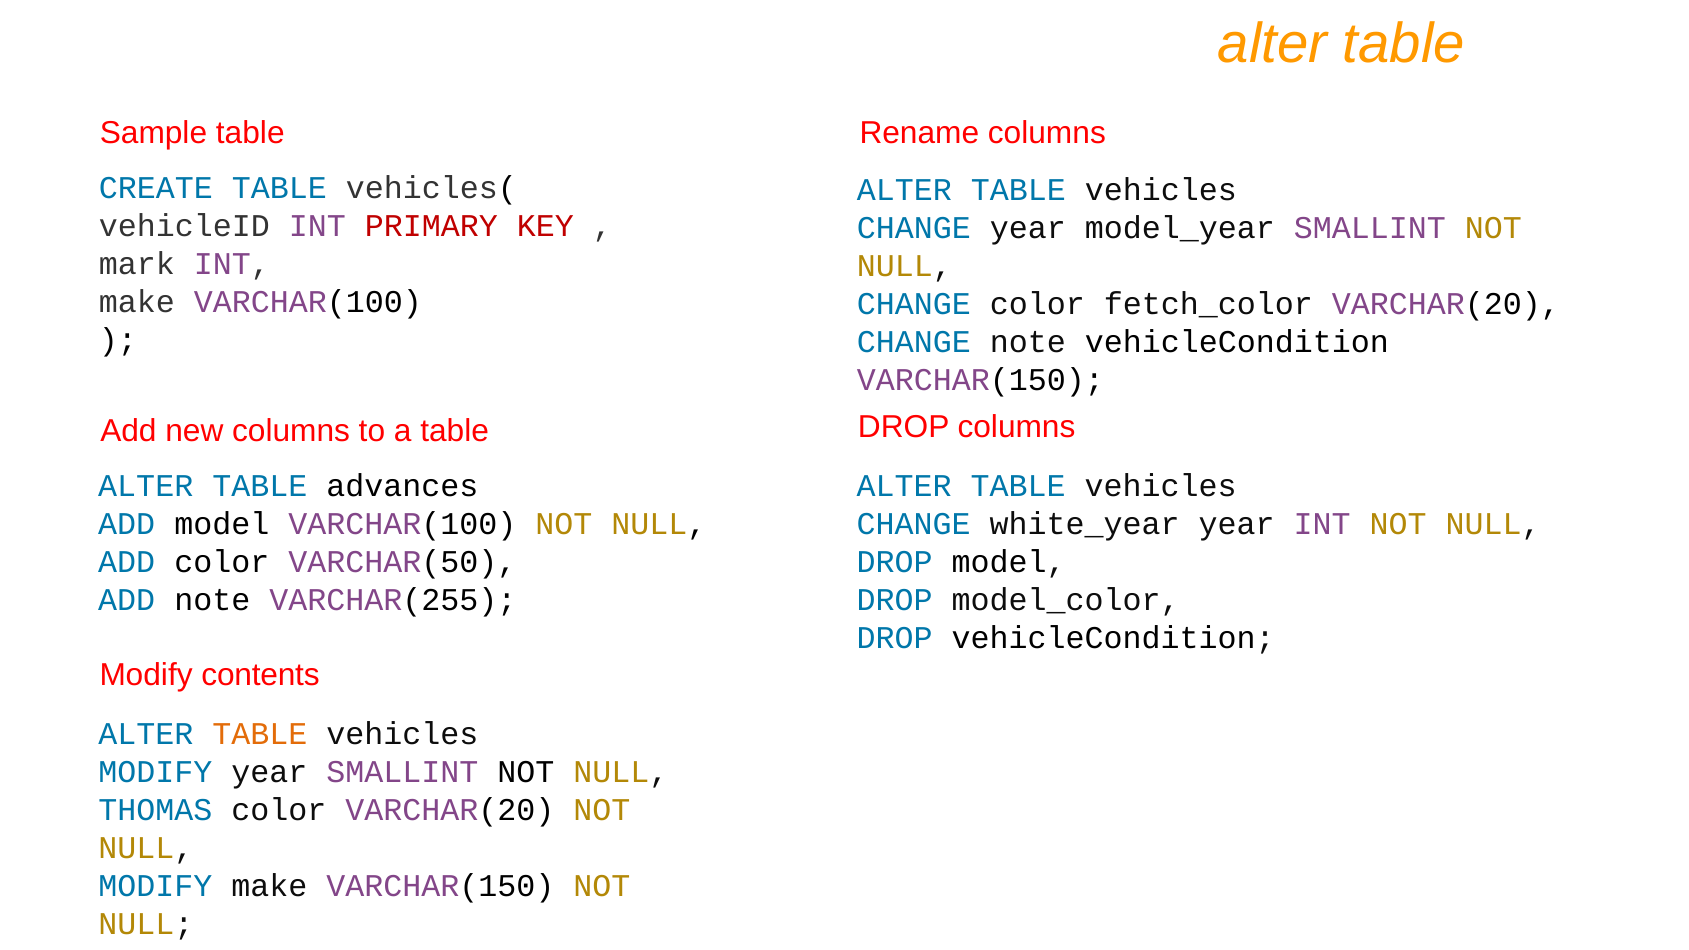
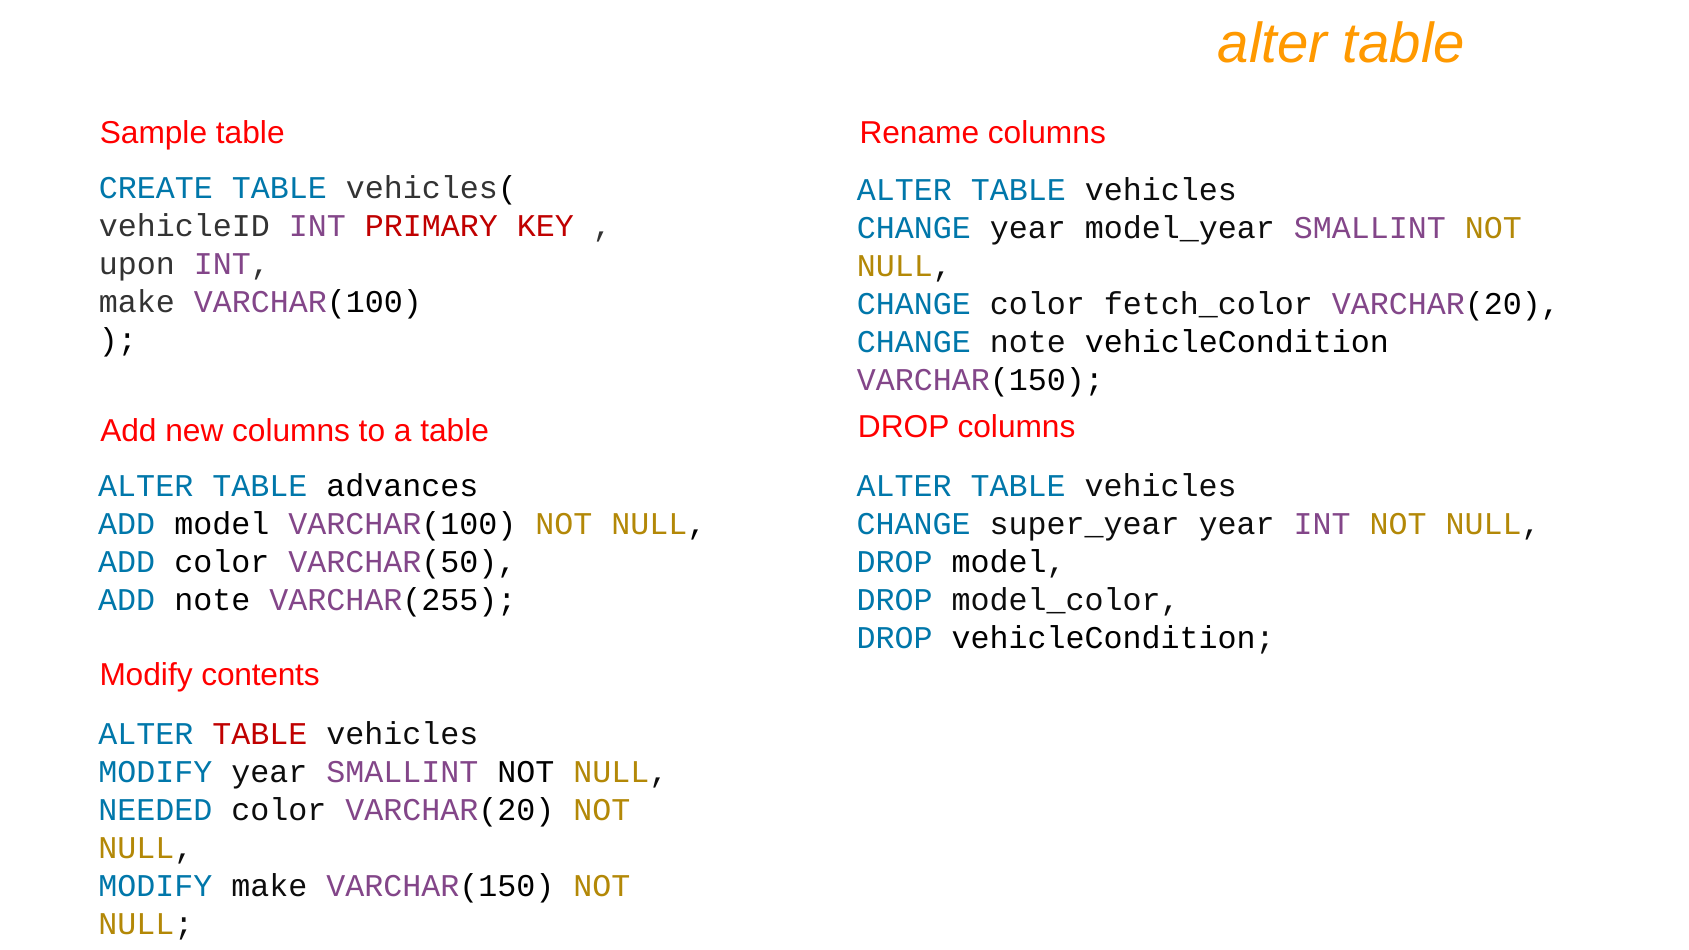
mark: mark -> upon
white_year: white_year -> super_year
TABLE at (260, 734) colour: orange -> red
THOMAS: THOMAS -> NEEDED
